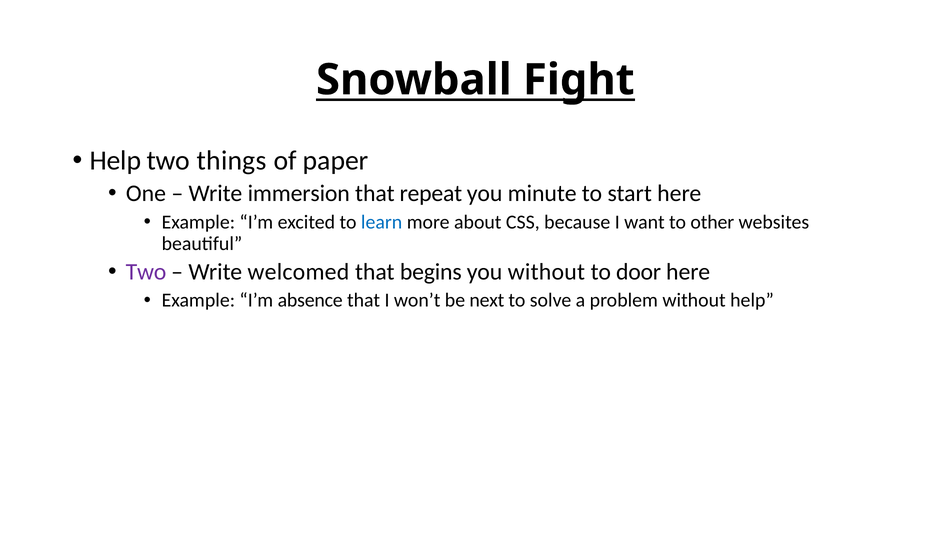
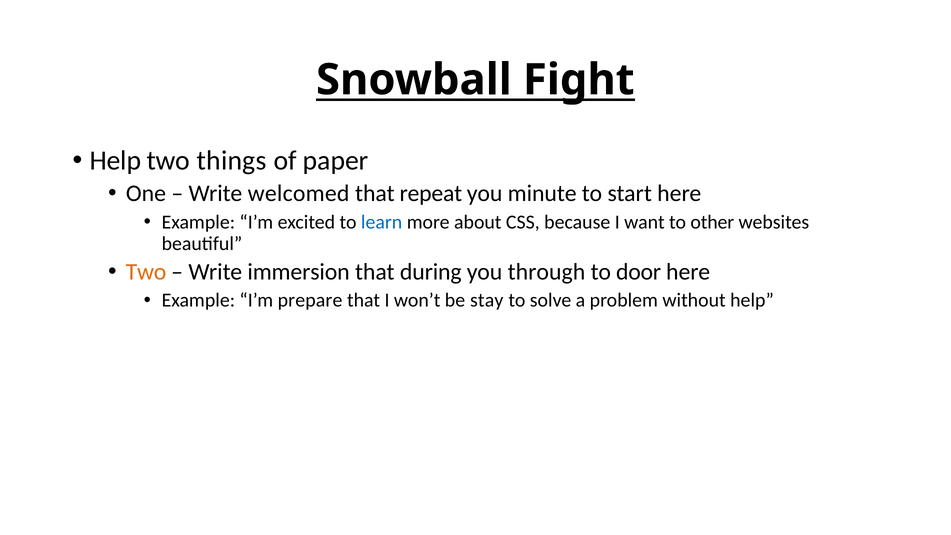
immersion: immersion -> welcomed
Two at (146, 272) colour: purple -> orange
welcomed: welcomed -> immersion
begins: begins -> during
you without: without -> through
absence: absence -> prepare
next: next -> stay
